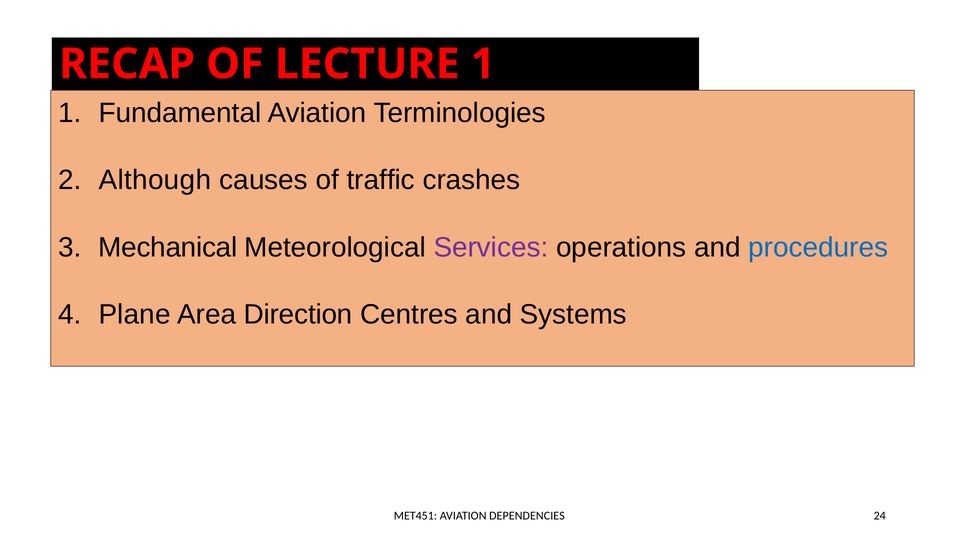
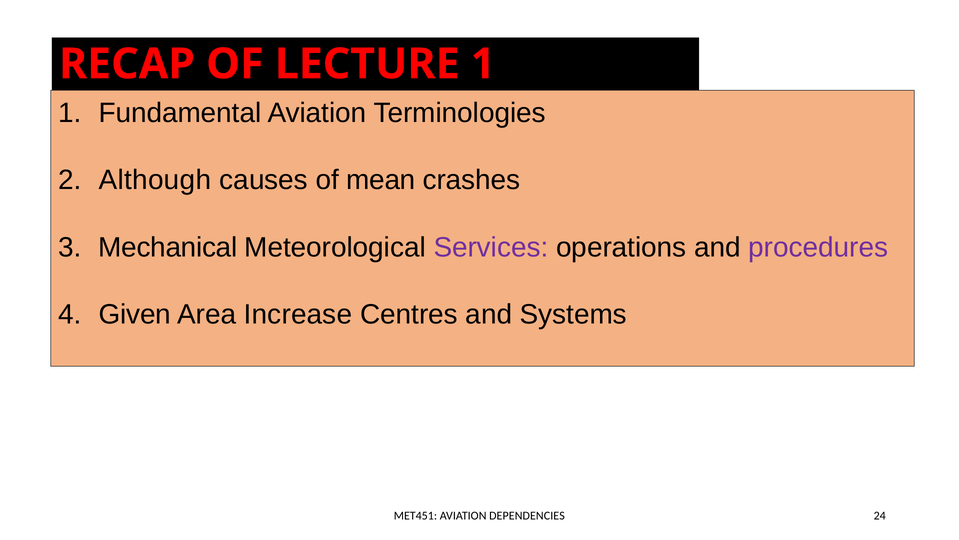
traffic: traffic -> mean
procedures colour: blue -> purple
Plane: Plane -> Given
Direction: Direction -> Increase
